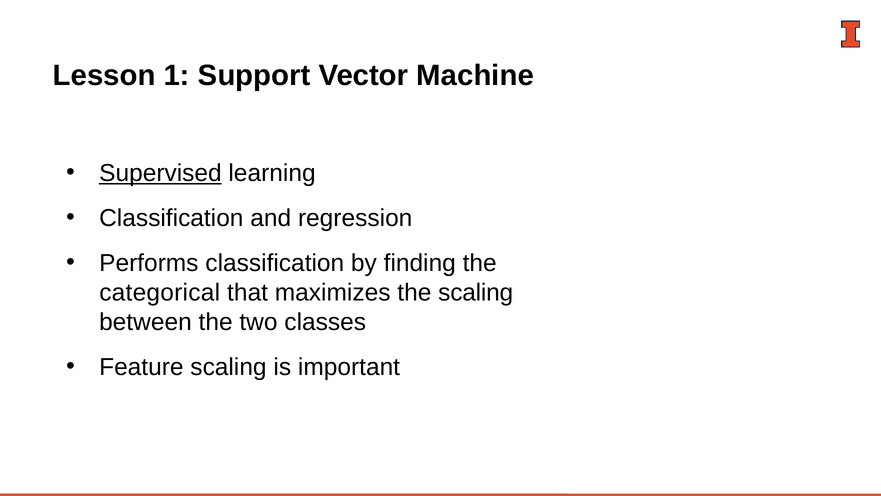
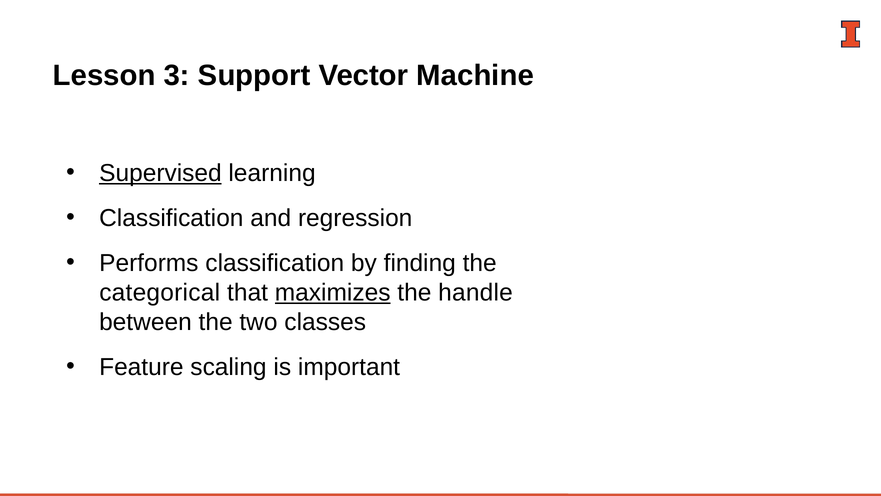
1: 1 -> 3
maximizes underline: none -> present
the scaling: scaling -> handle
